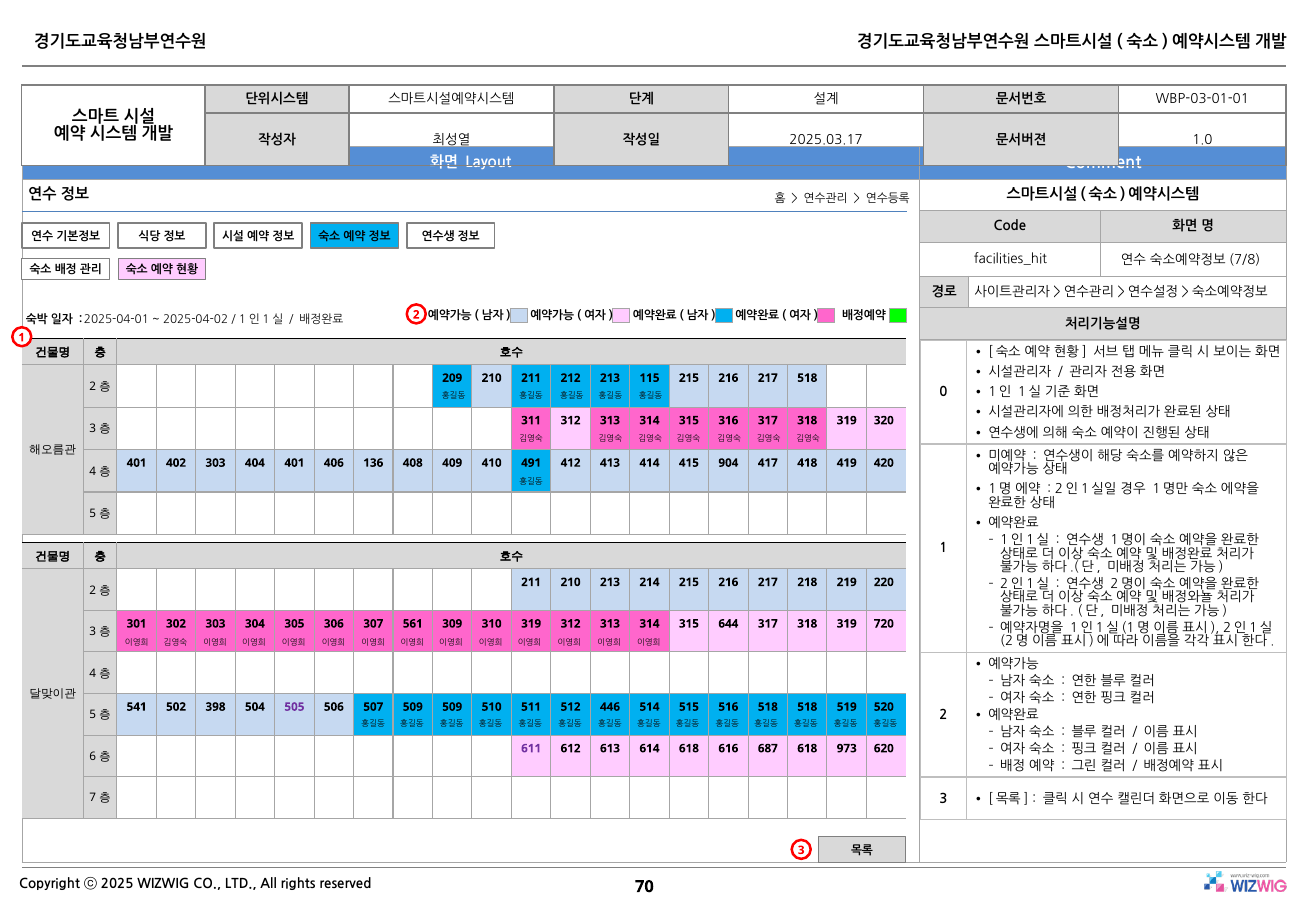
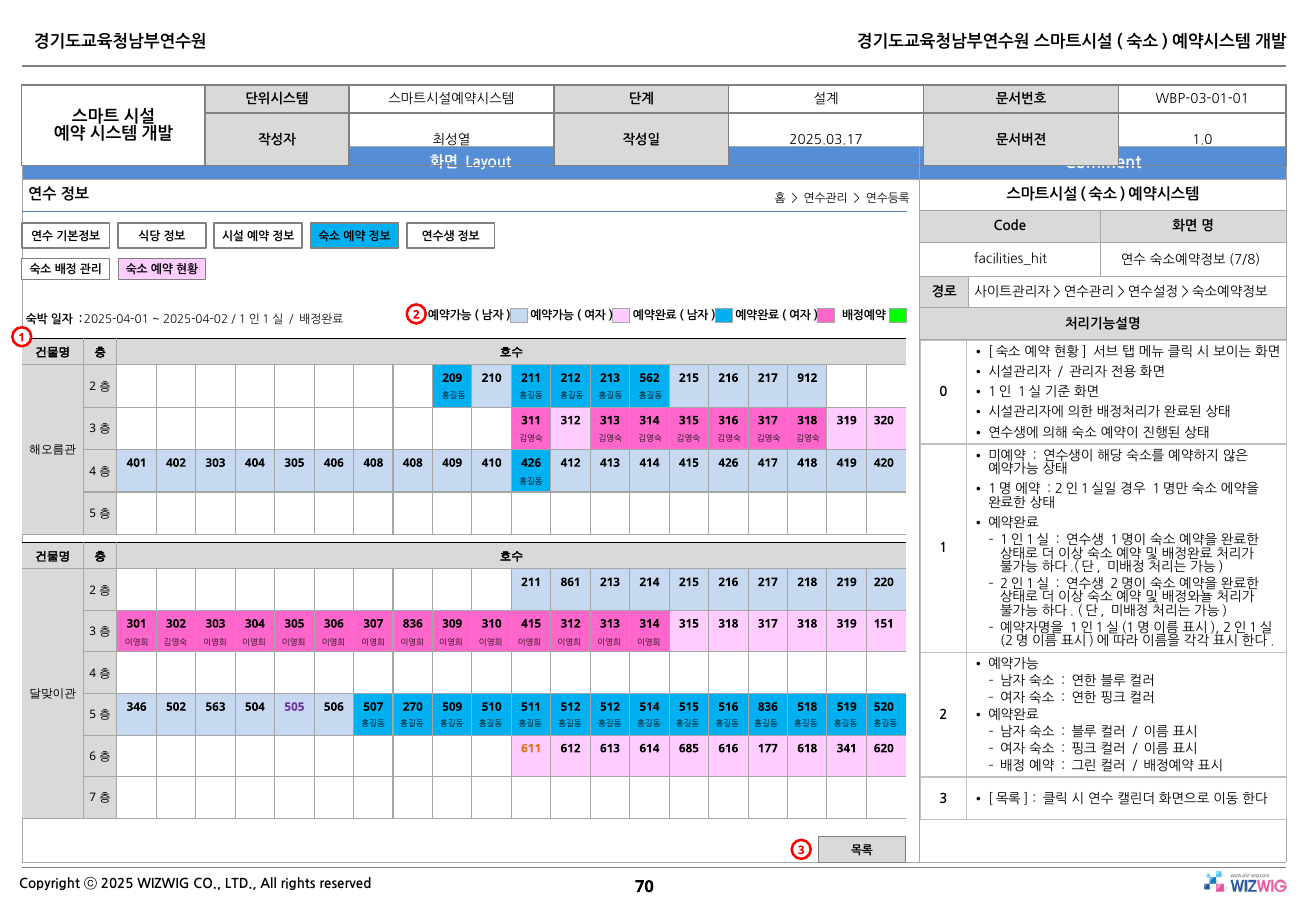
115: 115 -> 562
217 518: 518 -> 912
404 401: 401 -> 305
406 136: 136 -> 408
410 491: 491 -> 426
415 904: 904 -> 426
211 210: 210 -> 861
307 561: 561 -> 836
310 319: 319 -> 415
315 644: 644 -> 318
720: 720 -> 151
541: 541 -> 346
398: 398 -> 563
507 509: 509 -> 270
512 446: 446 -> 512
516 518: 518 -> 836
611 colour: purple -> orange
614 618: 618 -> 685
687: 687 -> 177
973: 973 -> 341
